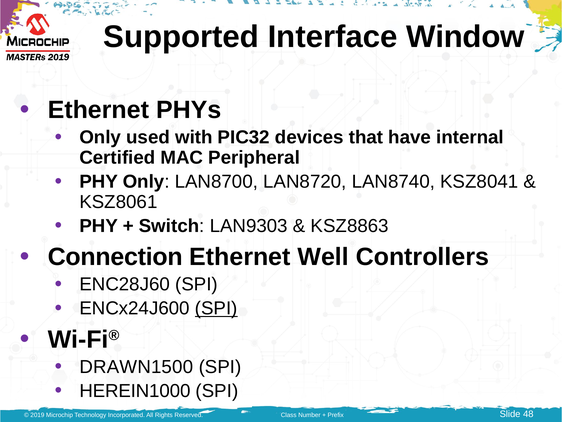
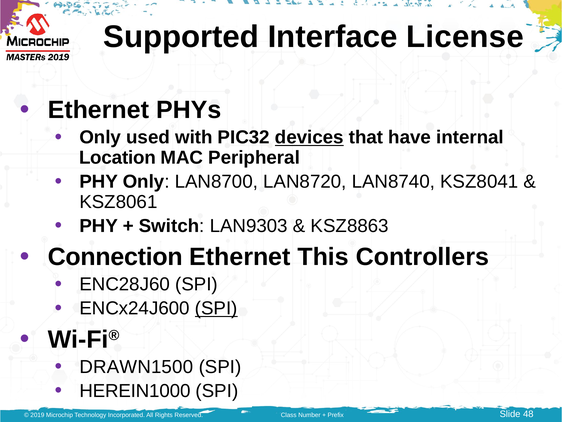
Window: Window -> License
devices underline: none -> present
Certified: Certified -> Location
Well: Well -> This
